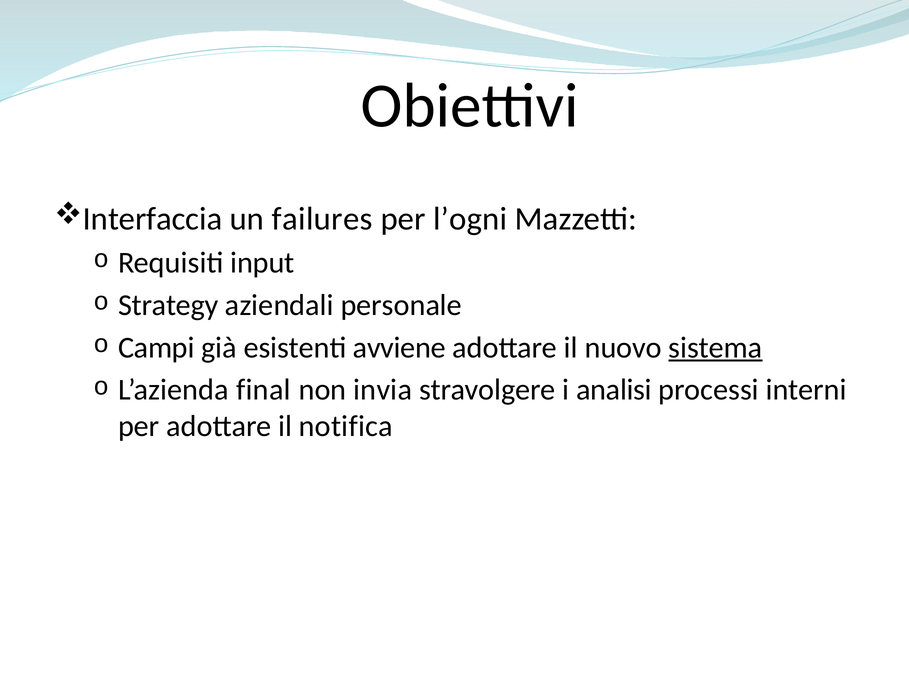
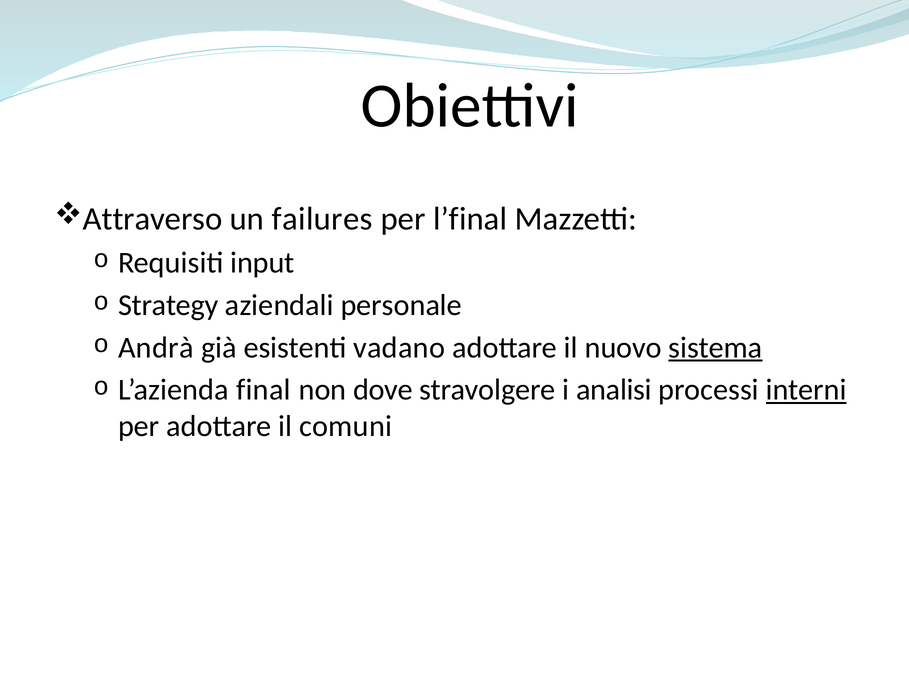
Interfaccia: Interfaccia -> Attraverso
l’ogni: l’ogni -> l’final
Campi: Campi -> Andrà
avviene: avviene -> vadano
invia: invia -> dove
interni underline: none -> present
notifica: notifica -> comuni
